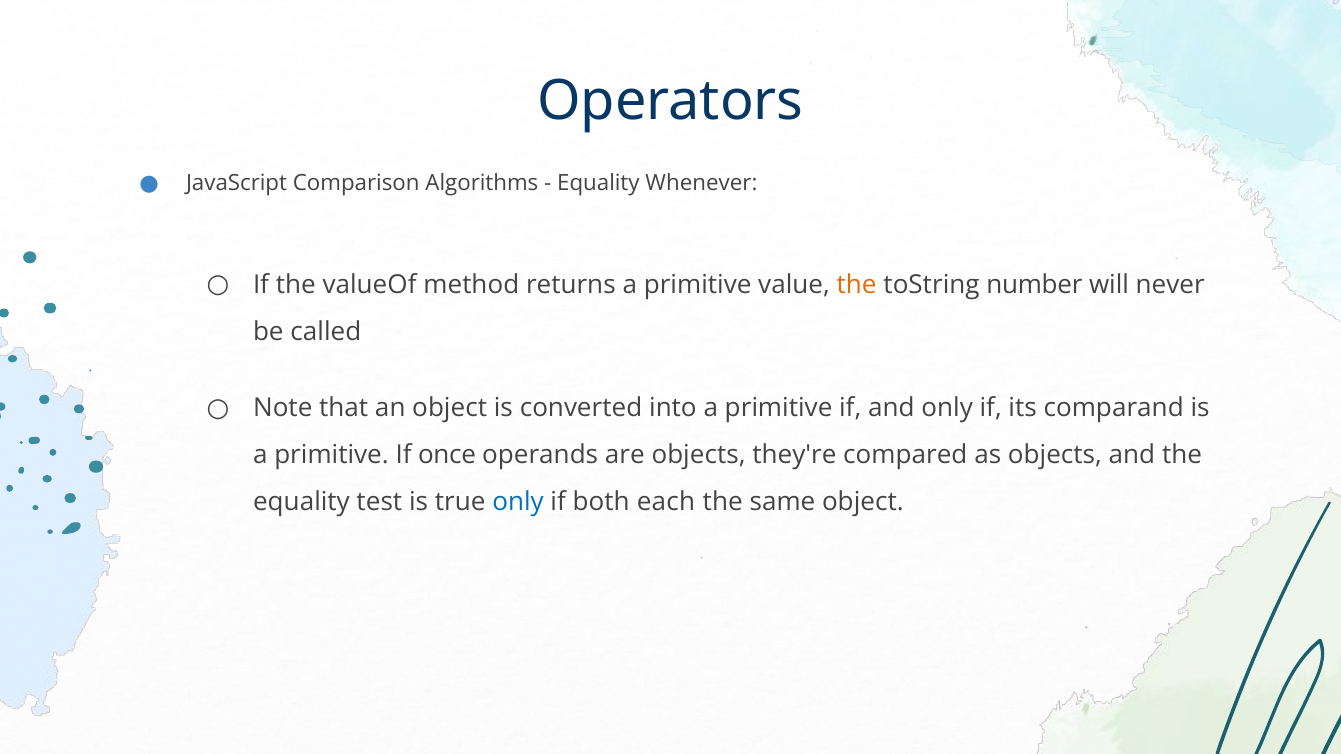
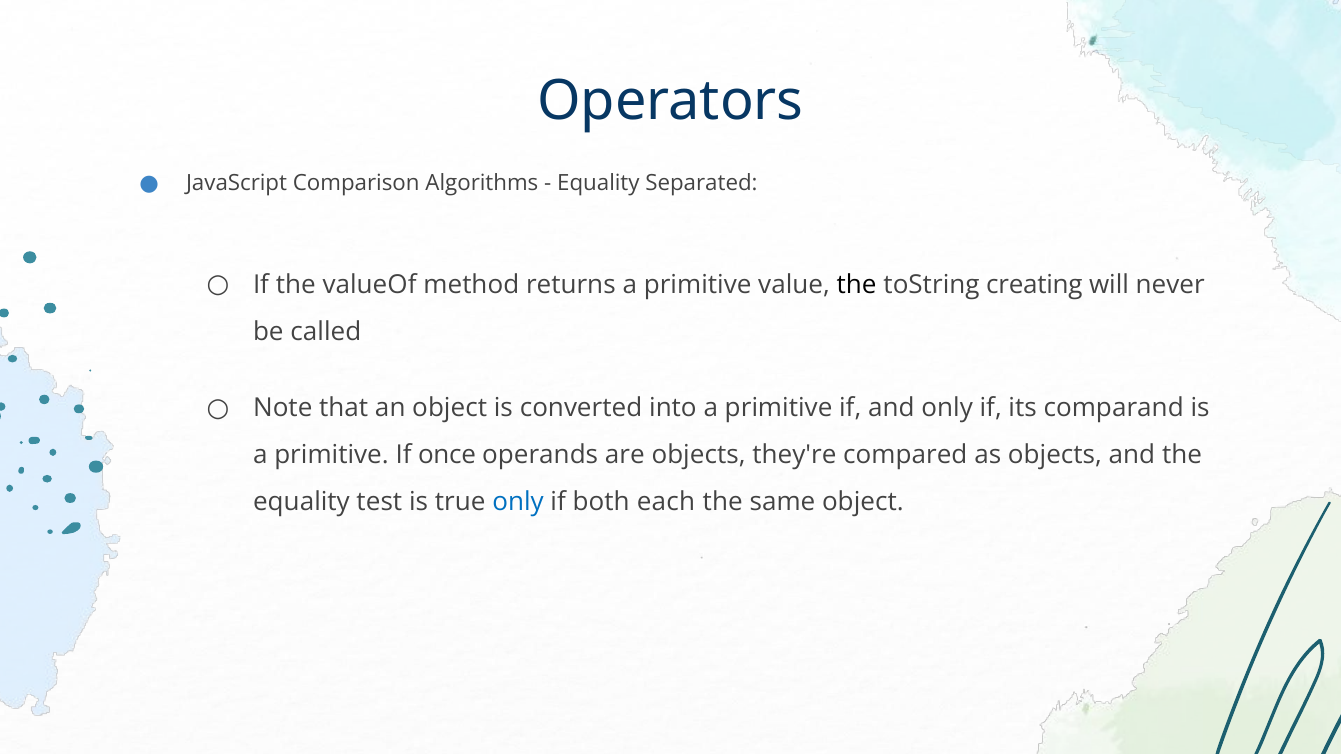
Whenever: Whenever -> Separated
the at (857, 285) colour: orange -> black
number: number -> creating
